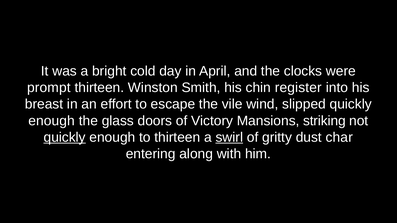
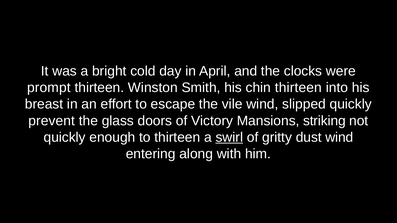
chin register: register -> thirteen
enough at (52, 121): enough -> prevent
quickly at (65, 137) underline: present -> none
dust char: char -> wind
